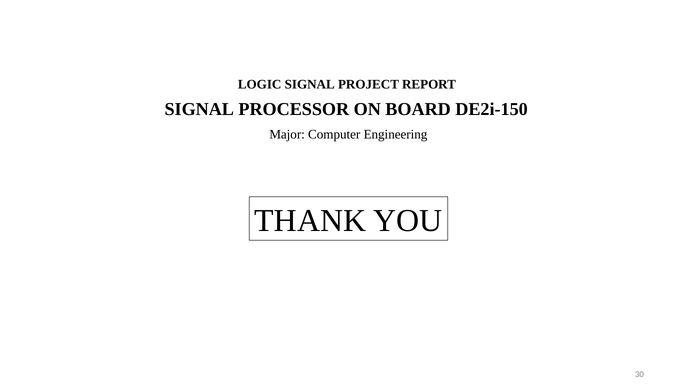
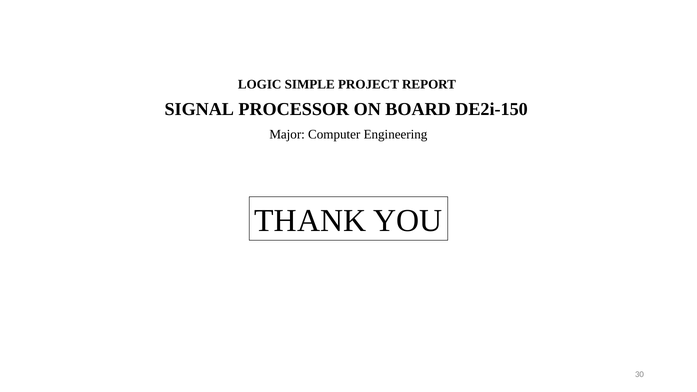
LOGIC SIGNAL: SIGNAL -> SIMPLE
